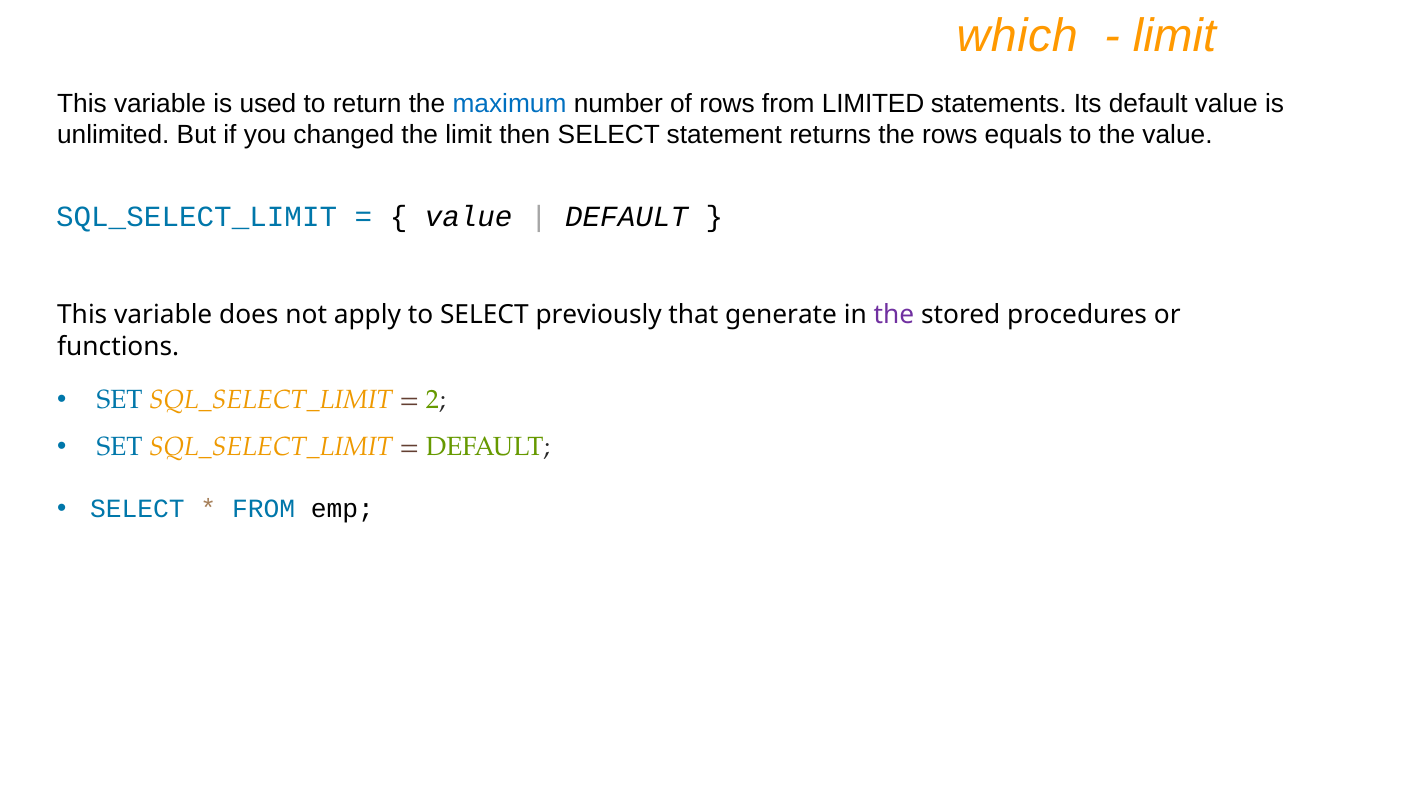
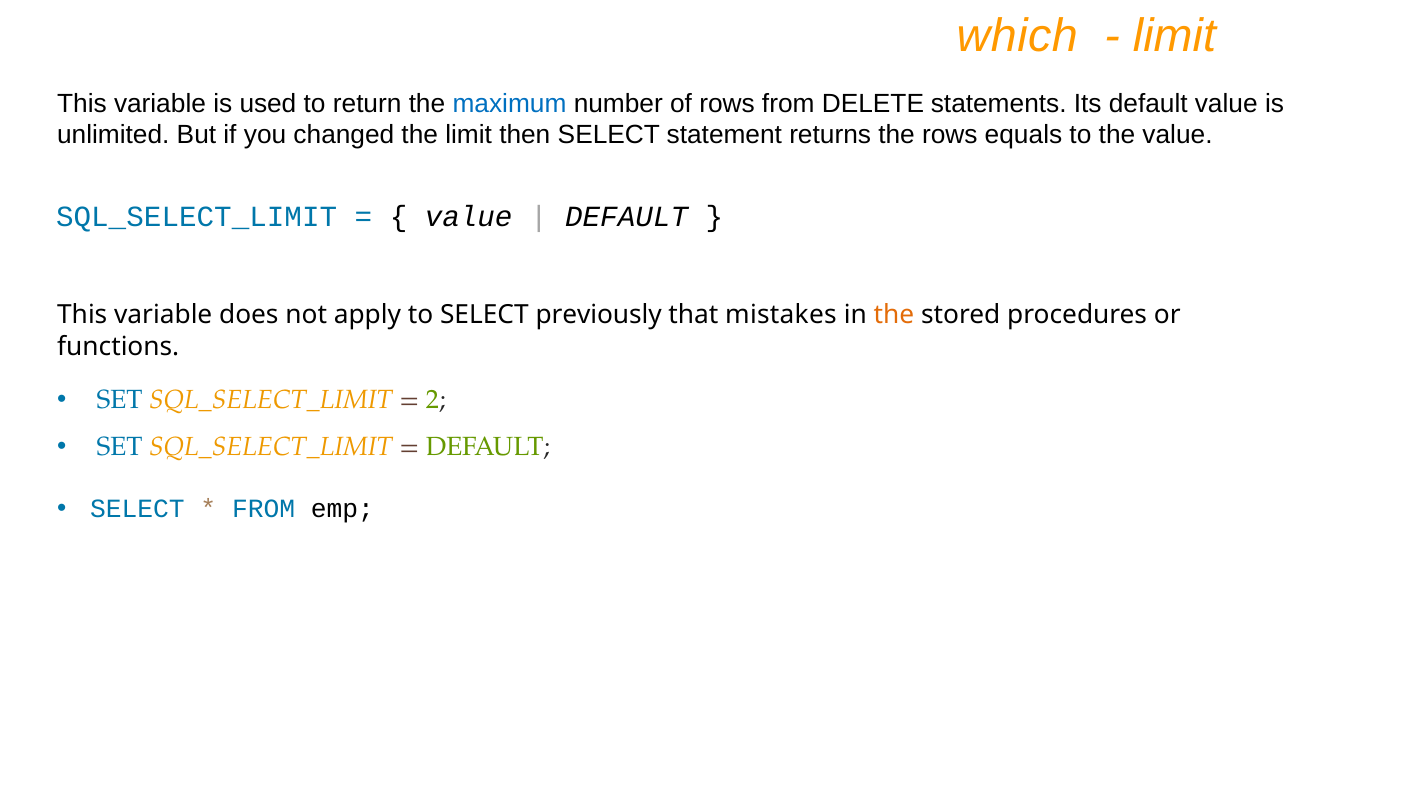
LIMITED: LIMITED -> DELETE
generate: generate -> mistakes
the at (894, 315) colour: purple -> orange
